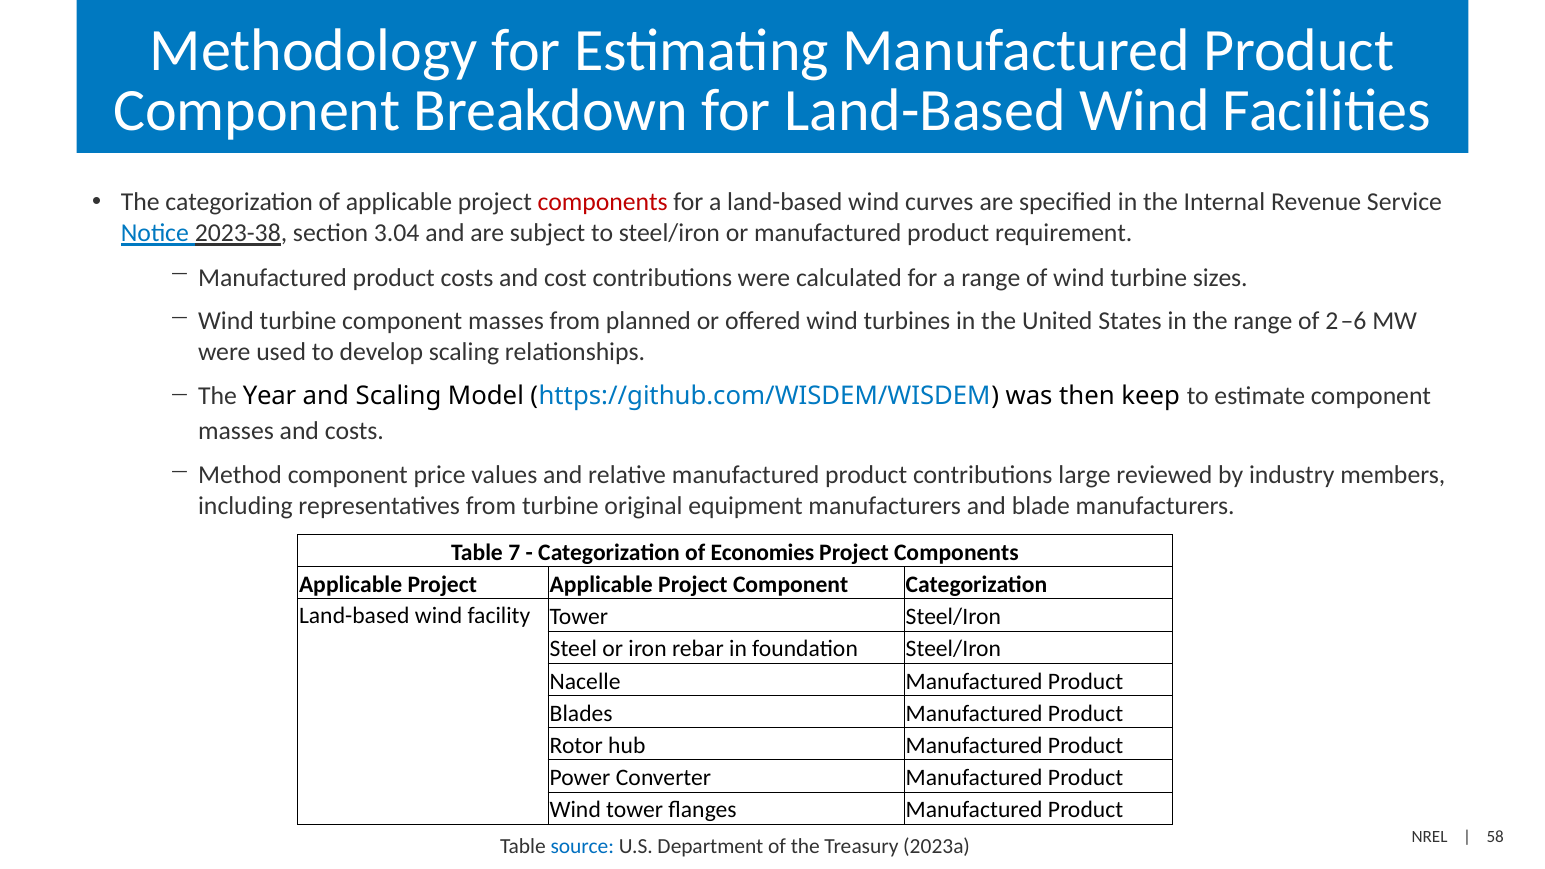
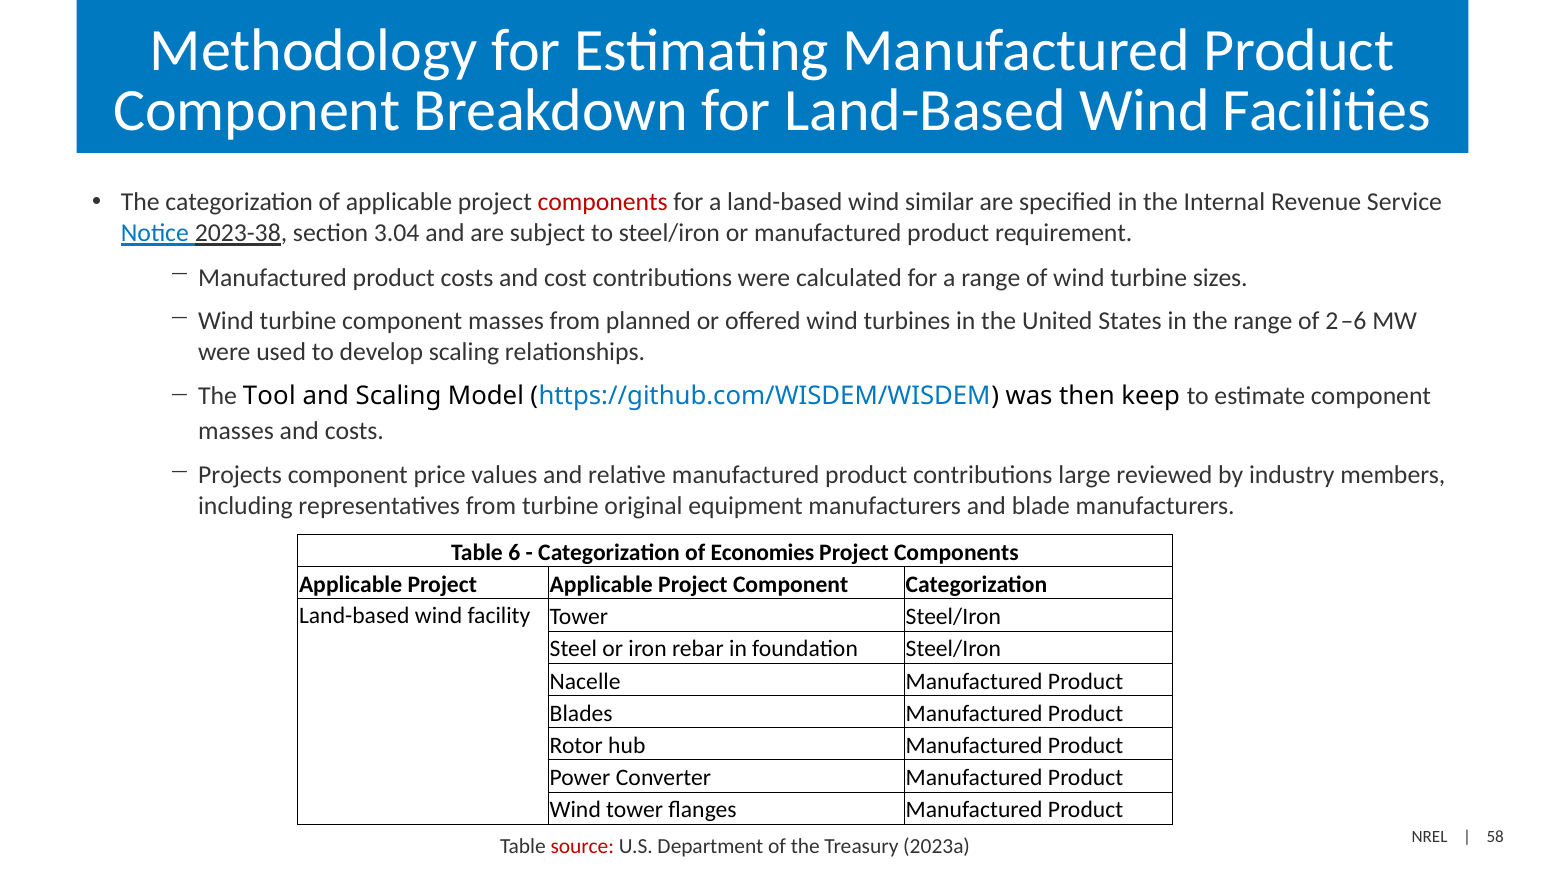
curves: curves -> similar
Year: Year -> Tool
Method: Method -> Projects
7: 7 -> 6
source colour: blue -> red
